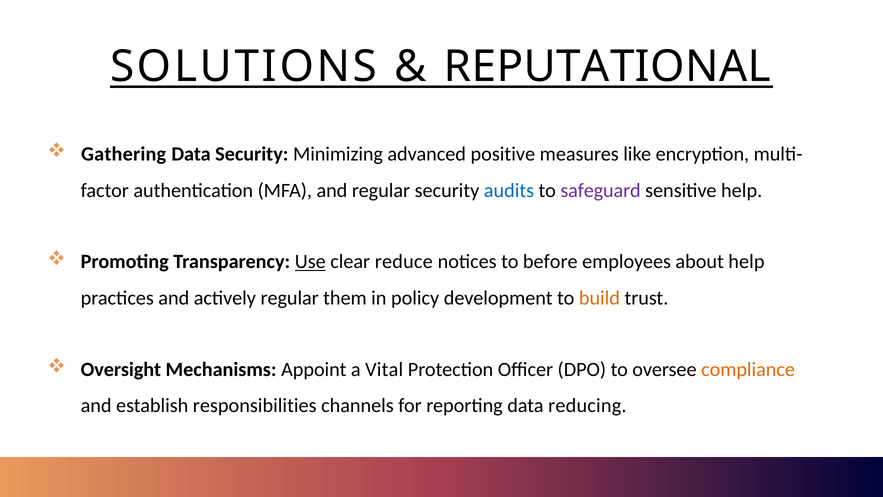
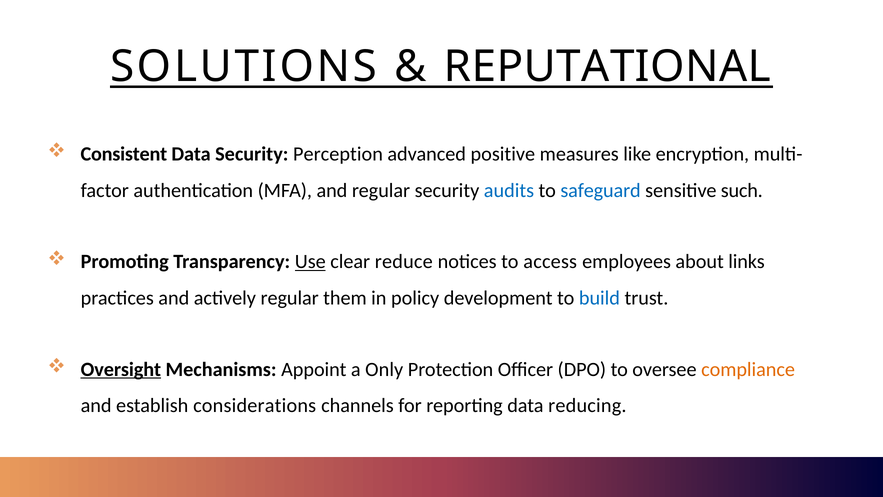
Gathering: Gathering -> Consistent
Minimizing: Minimizing -> Perception
safeguard colour: purple -> blue
sensitive help: help -> such
before: before -> access
about help: help -> links
build colour: orange -> blue
Oversight underline: none -> present
Vital: Vital -> Only
responsibilities: responsibilities -> considerations
